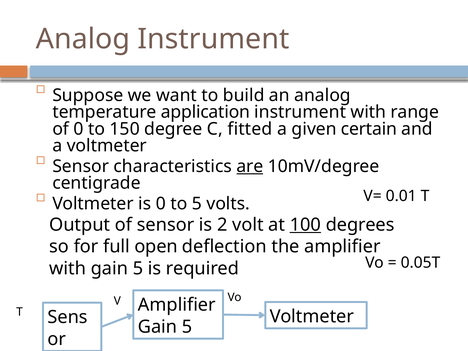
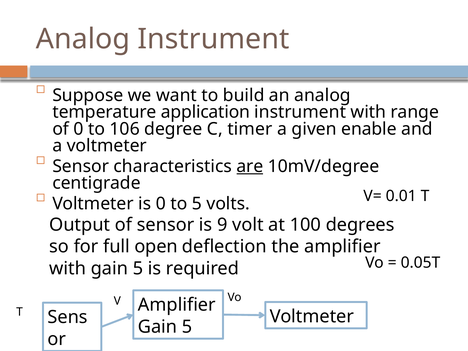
150: 150 -> 106
fitted: fitted -> timer
certain: certain -> enable
2: 2 -> 9
100 underline: present -> none
